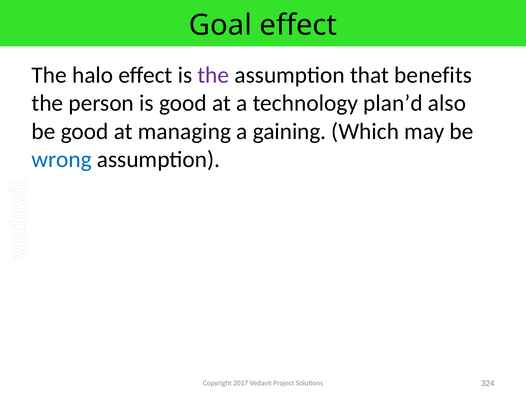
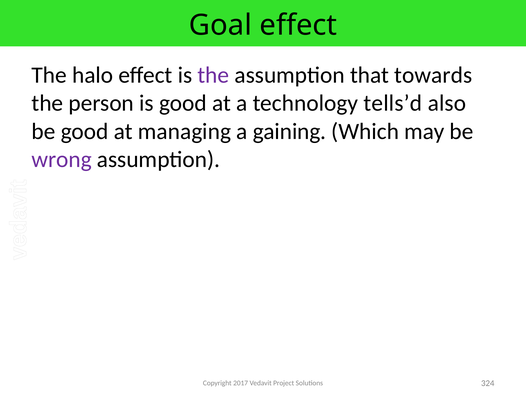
benefits: benefits -> towards
plan’d: plan’d -> tells’d
wrong colour: blue -> purple
